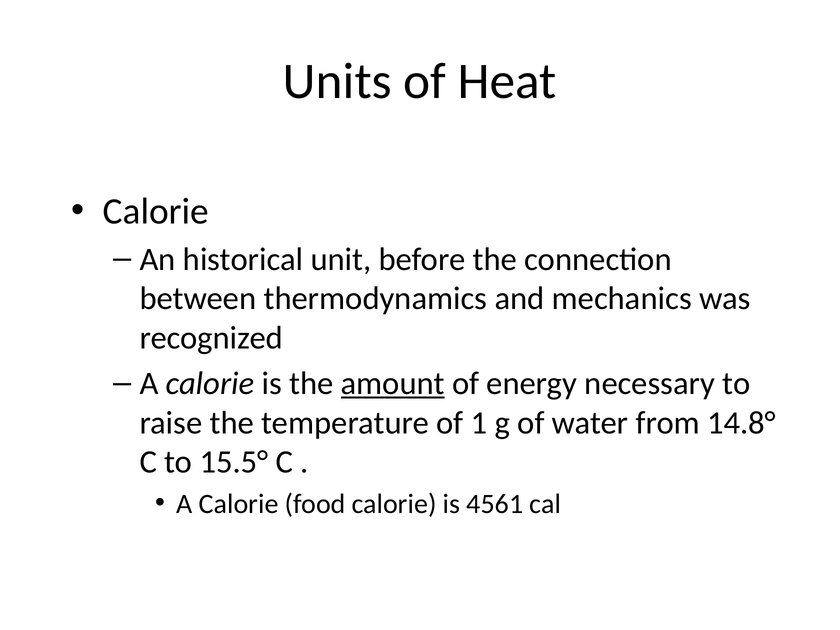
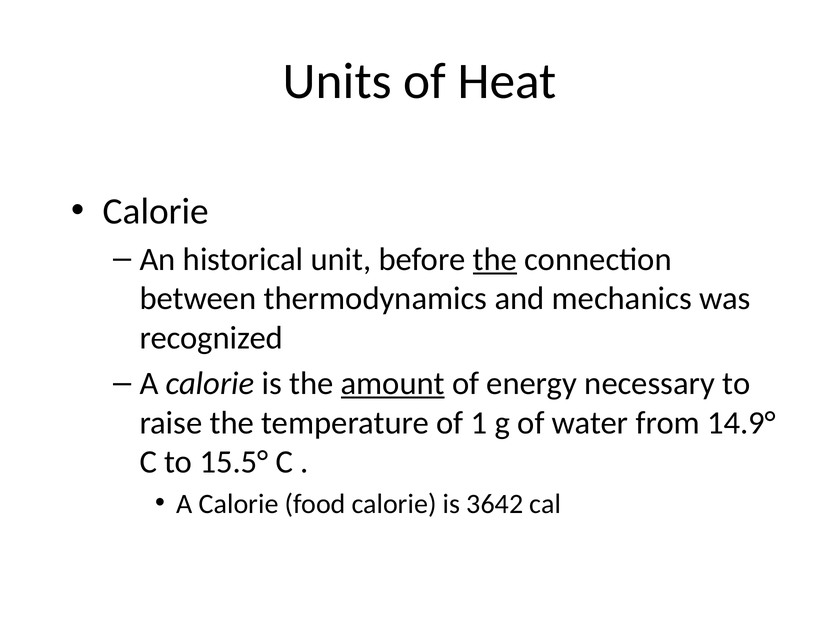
the at (495, 259) underline: none -> present
14.8°: 14.8° -> 14.9°
4561: 4561 -> 3642
